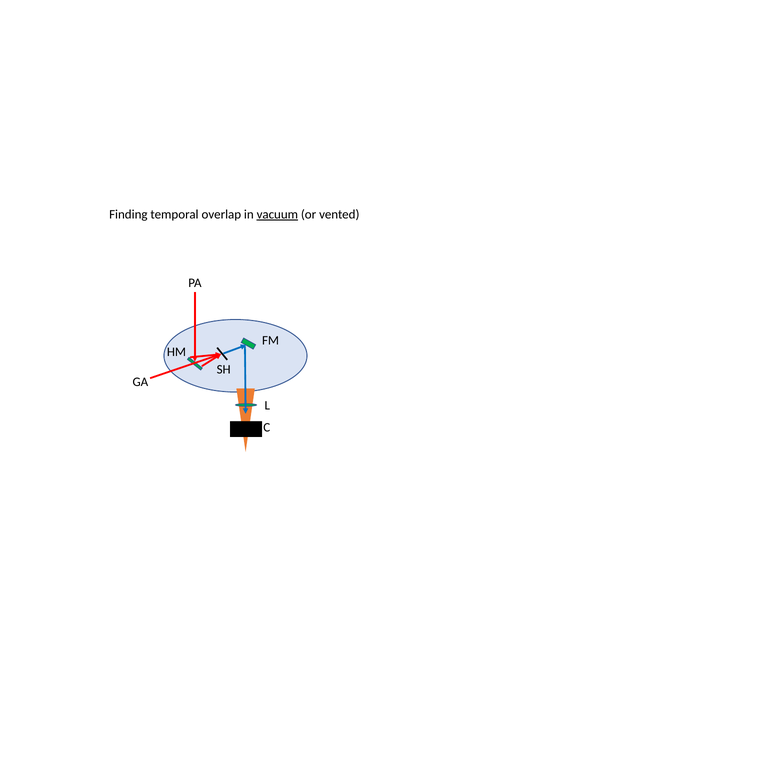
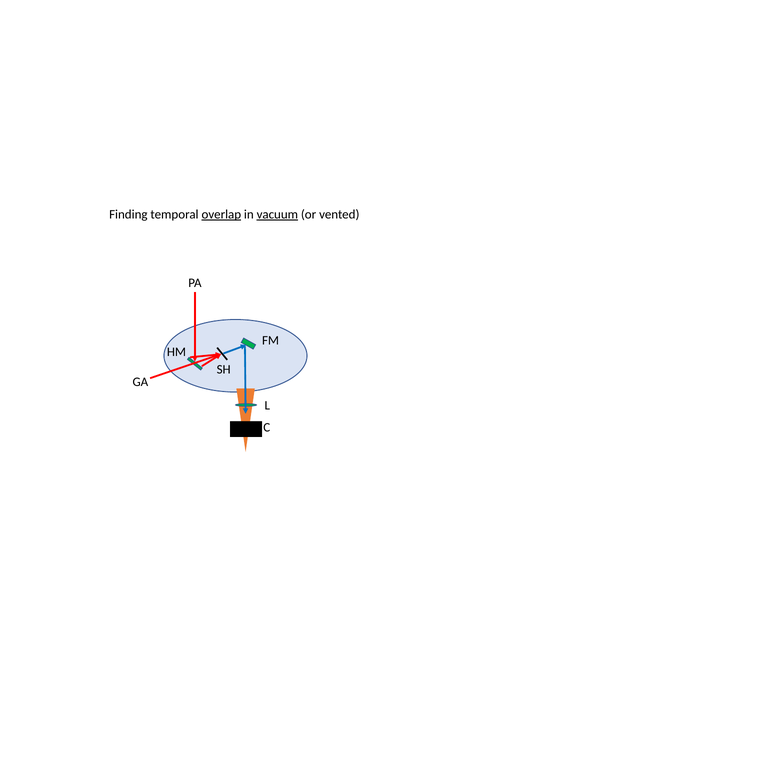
overlap underline: none -> present
